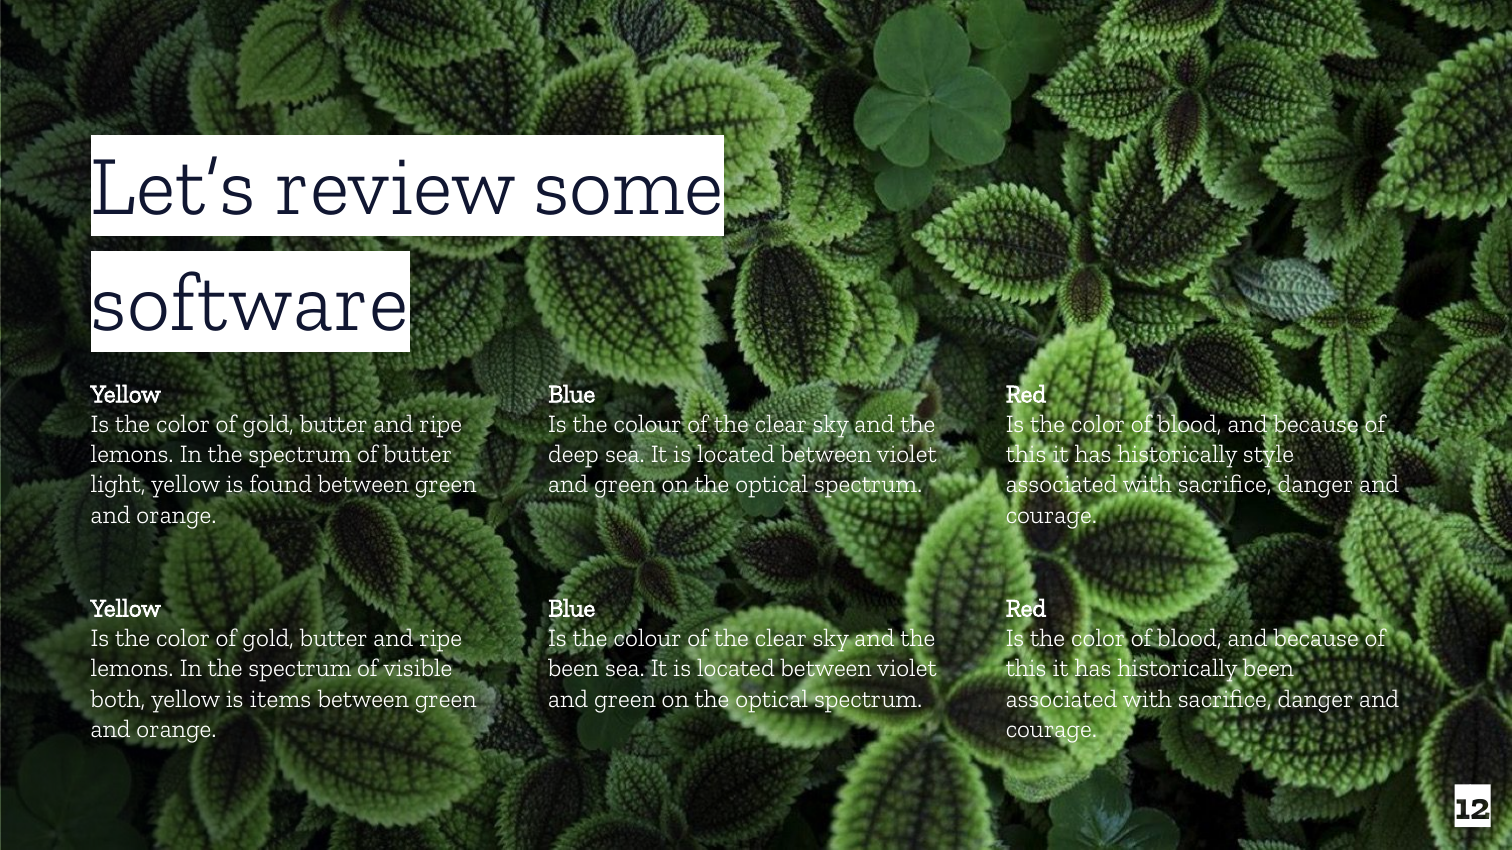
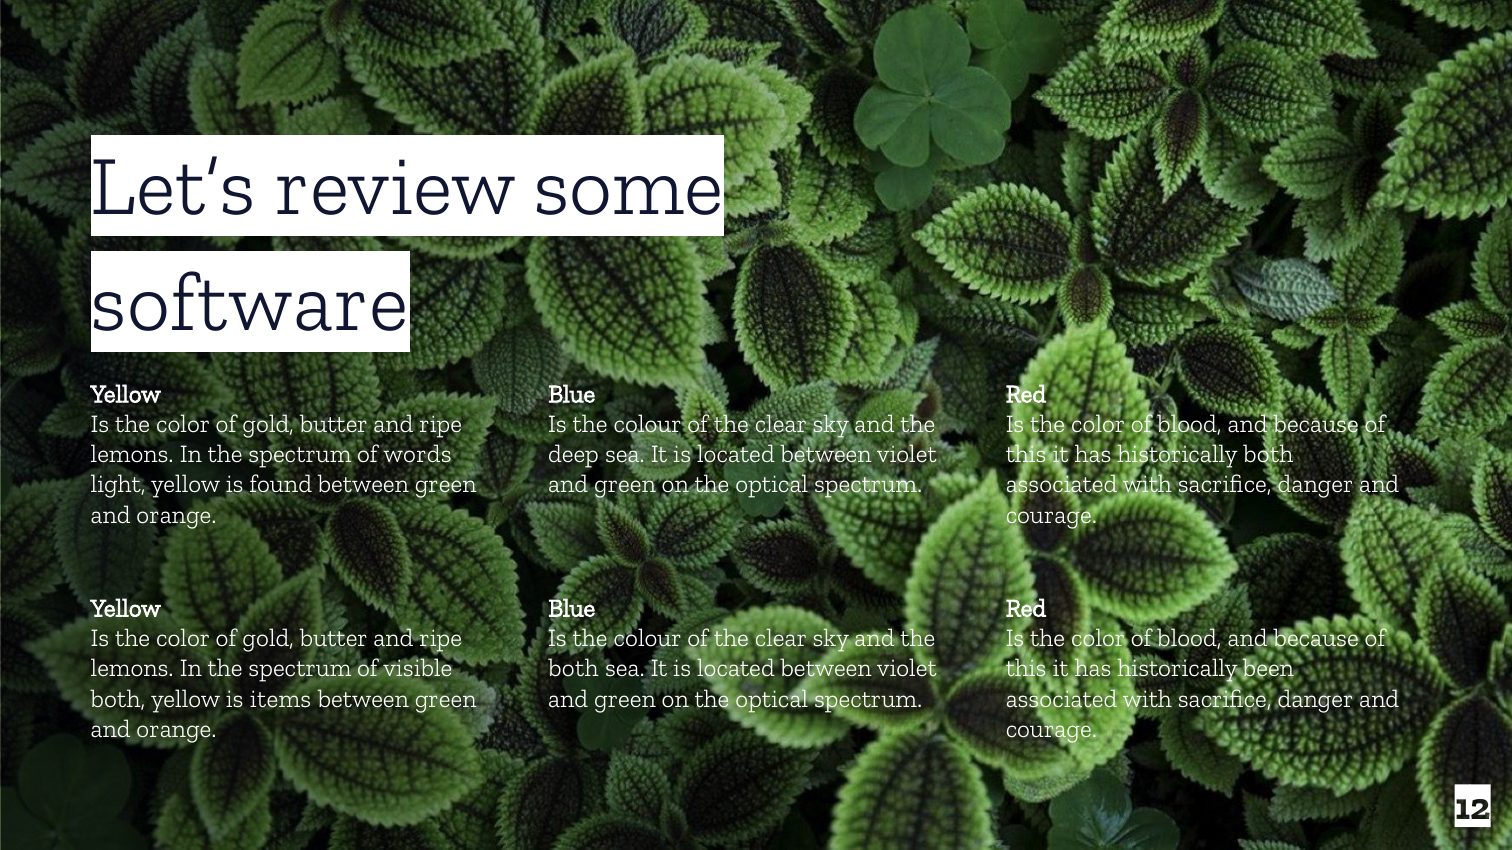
of butter: butter -> words
historically style: style -> both
been at (574, 669): been -> both
